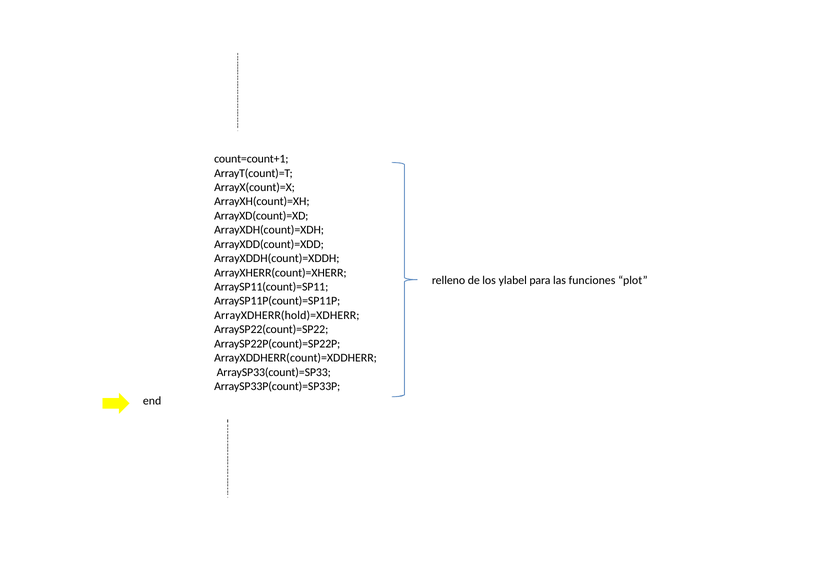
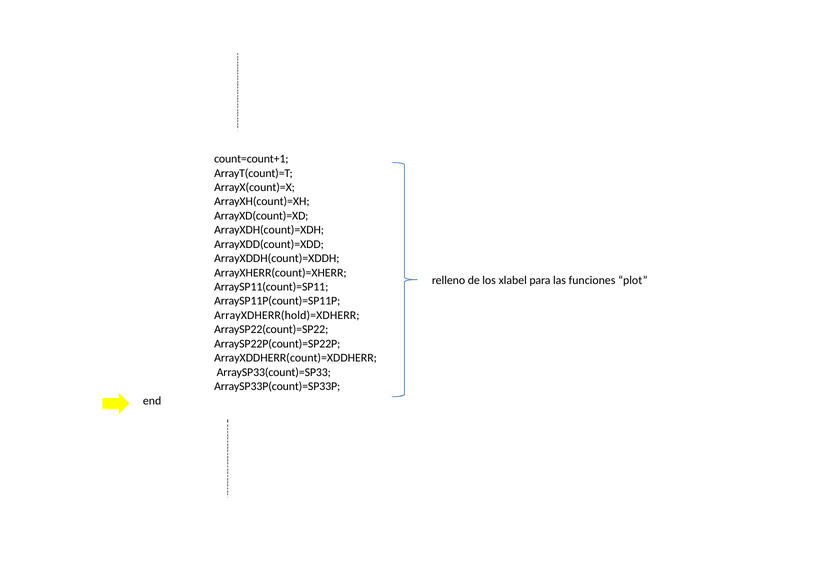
ylabel: ylabel -> xlabel
